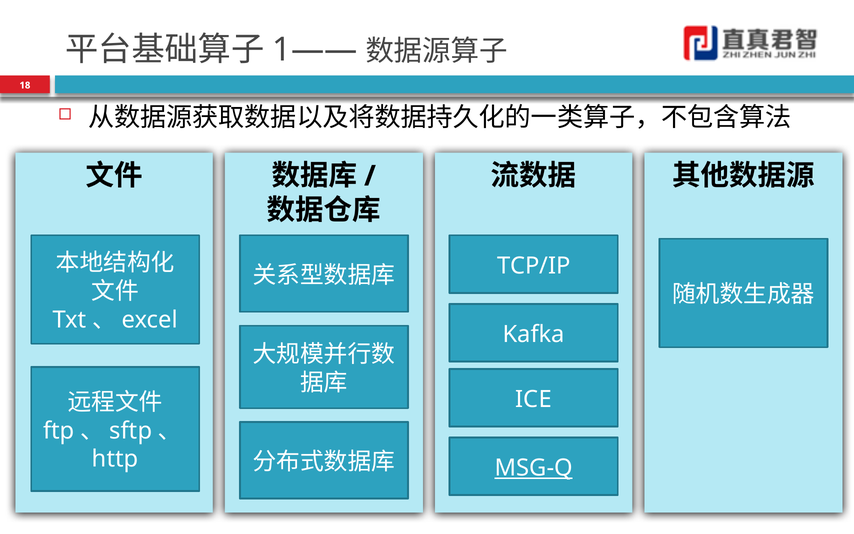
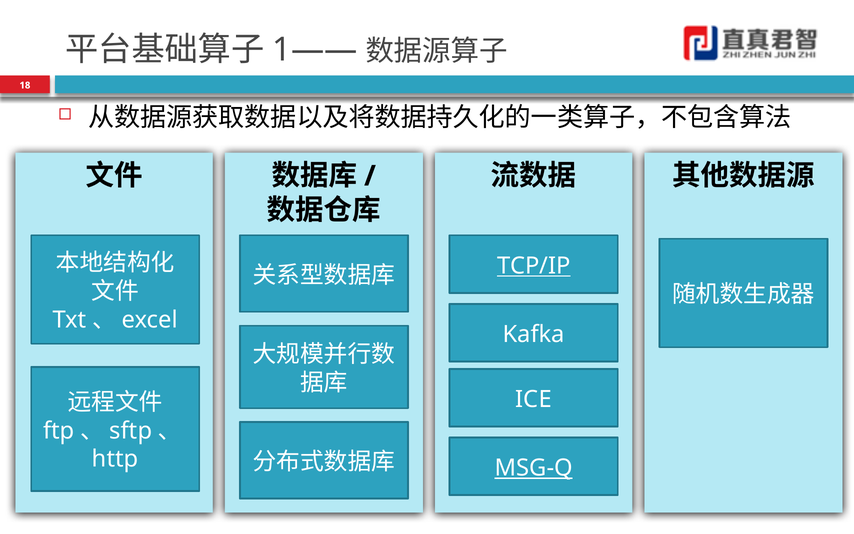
TCP/IP underline: none -> present
